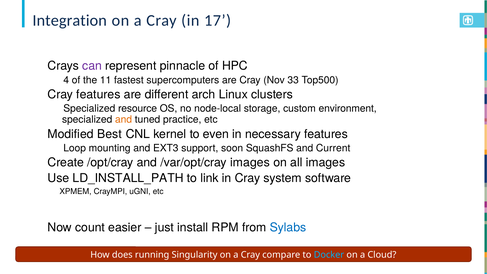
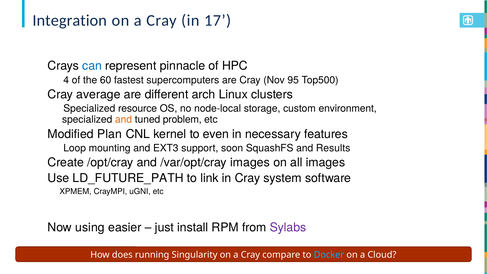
can colour: purple -> blue
11: 11 -> 60
33: 33 -> 95
features at (98, 94): features -> average
practice: practice -> problem
Best: Best -> Plan
Current: Current -> Results
LD_INSTALL_PATH: LD_INSTALL_PATH -> LD_FUTURE_PATH
count: count -> using
Sylabs colour: blue -> purple
